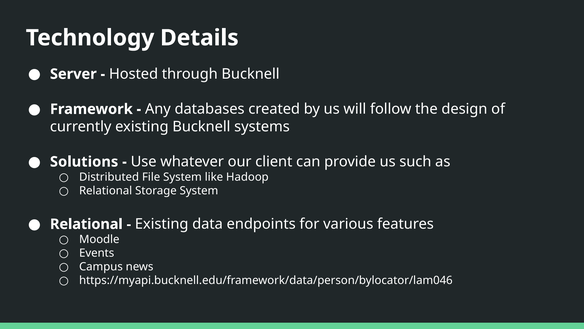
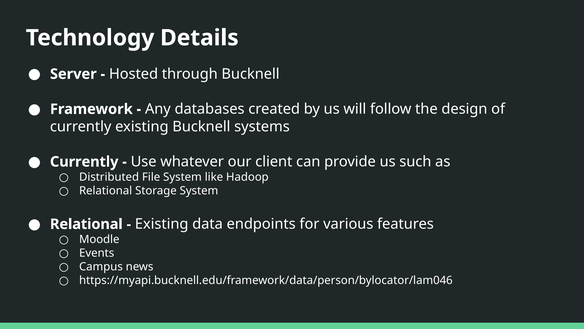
Solutions at (84, 162): Solutions -> Currently
